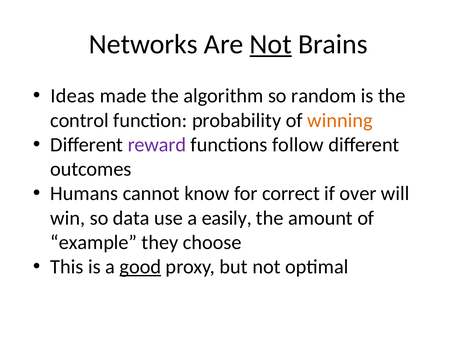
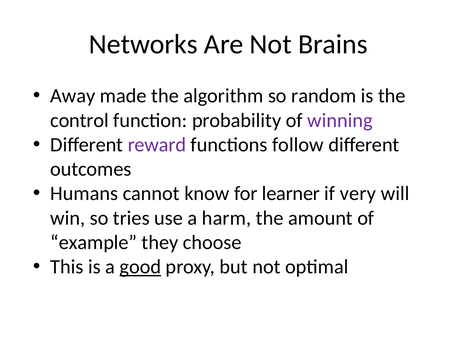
Not at (271, 44) underline: present -> none
Ideas: Ideas -> Away
winning colour: orange -> purple
correct: correct -> learner
over: over -> very
data: data -> tries
easily: easily -> harm
